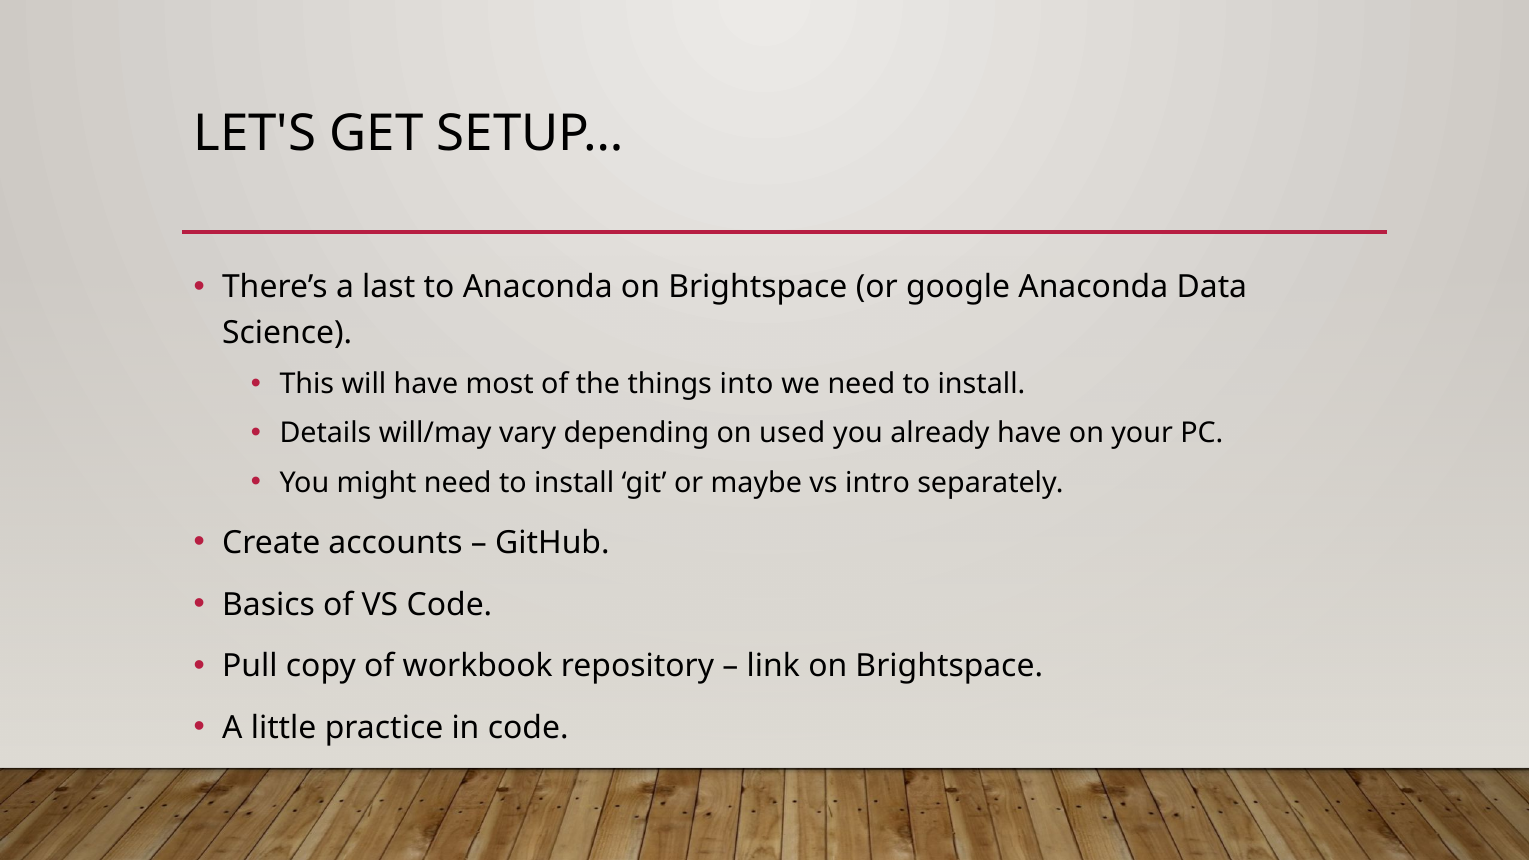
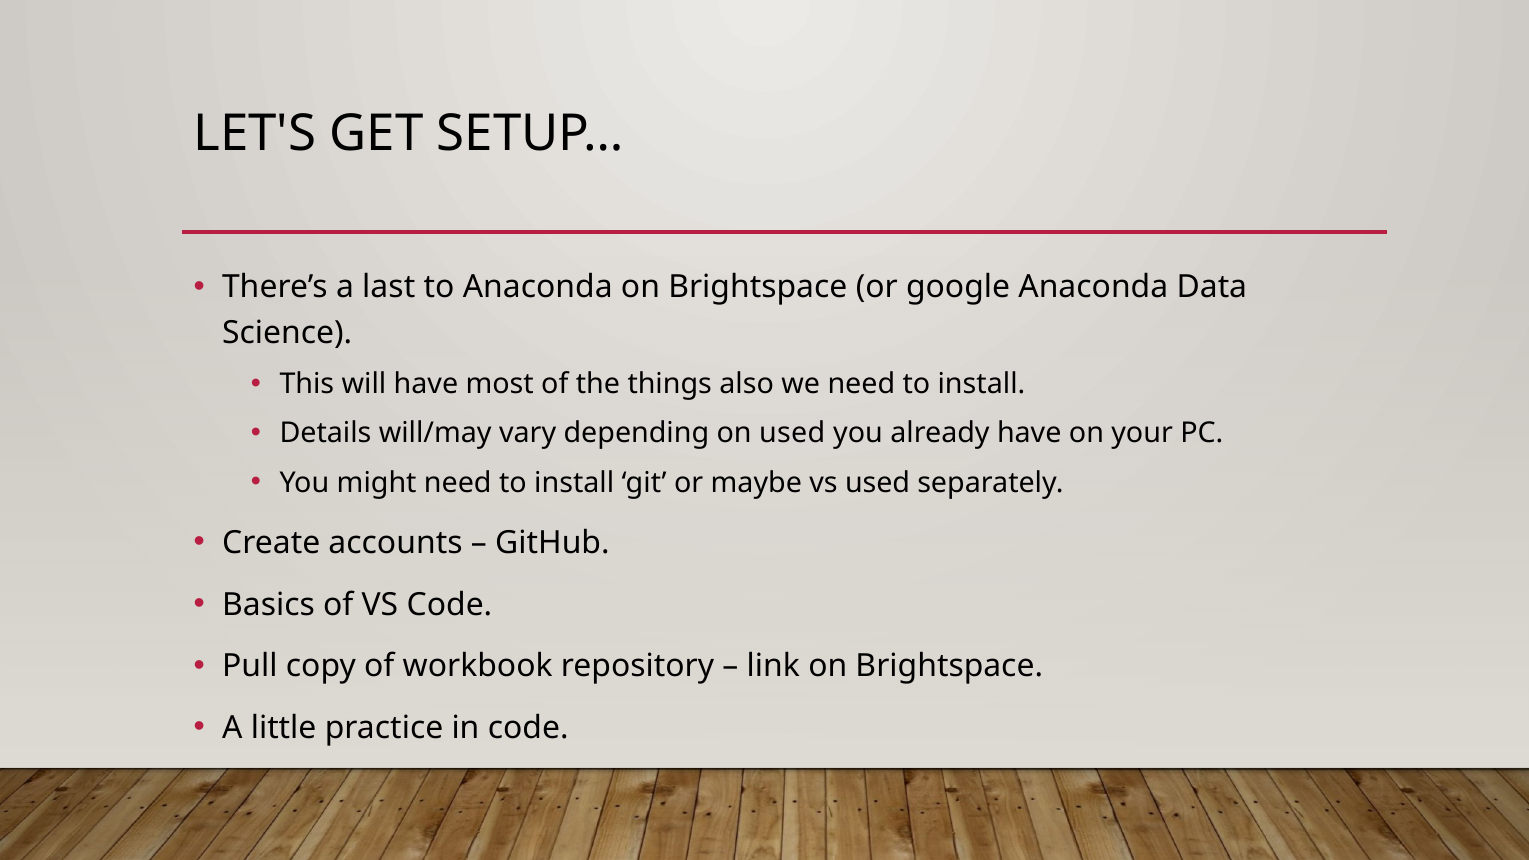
into: into -> also
vs intro: intro -> used
